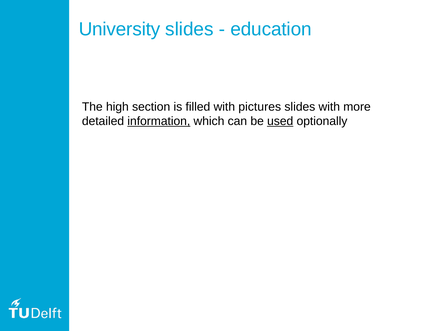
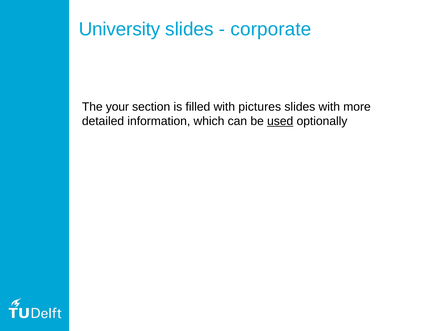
education: education -> corporate
high: high -> your
information underline: present -> none
